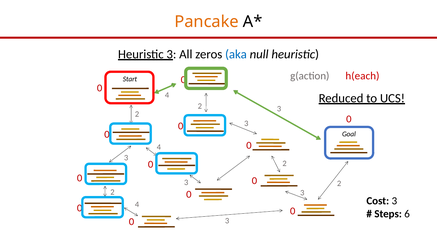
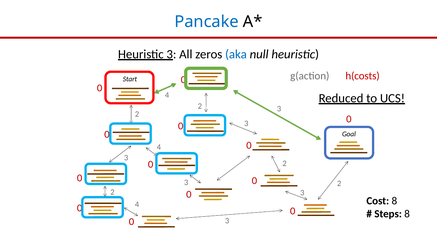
Pancake colour: orange -> blue
h(each: h(each -> h(costs
Cost 3: 3 -> 8
Steps 6: 6 -> 8
